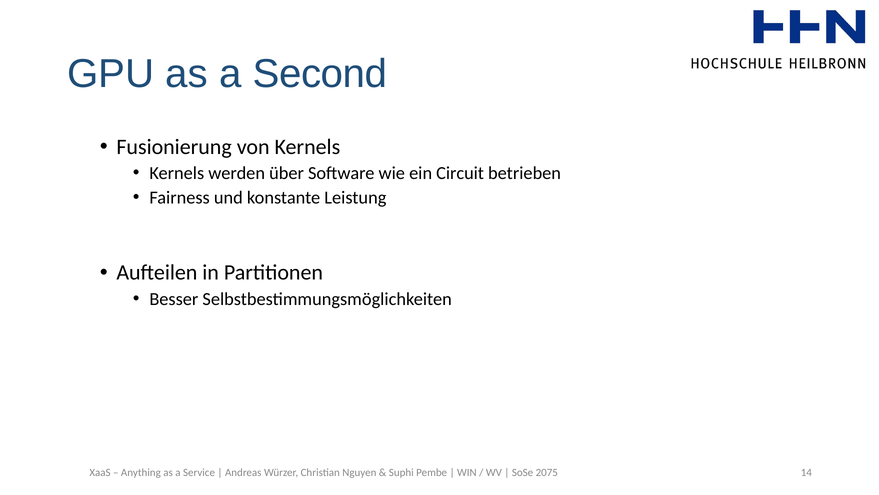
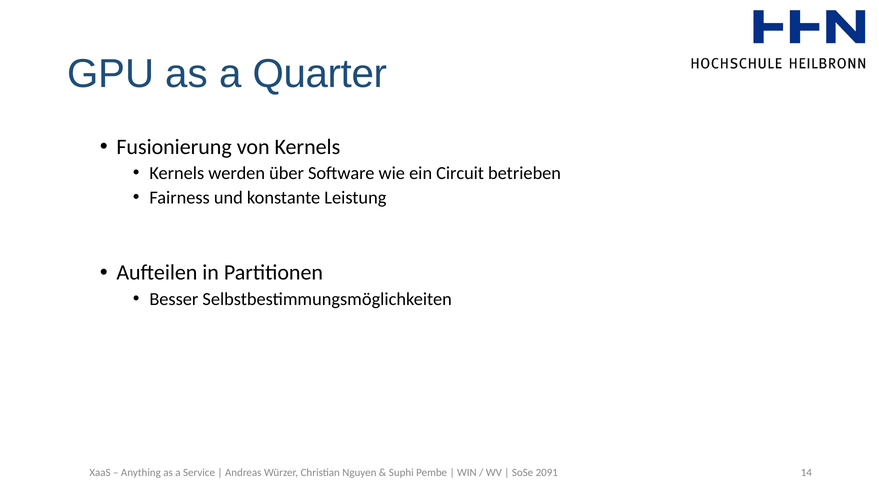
Second: Second -> Quarter
2075: 2075 -> 2091
